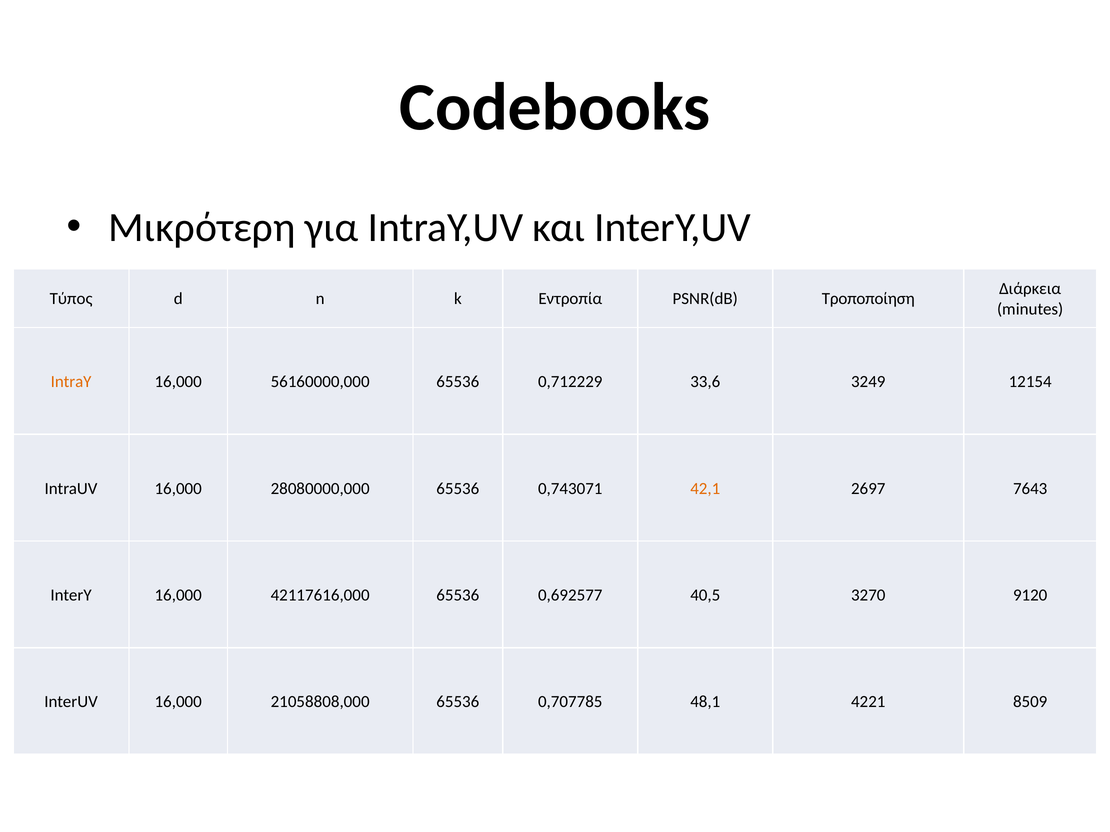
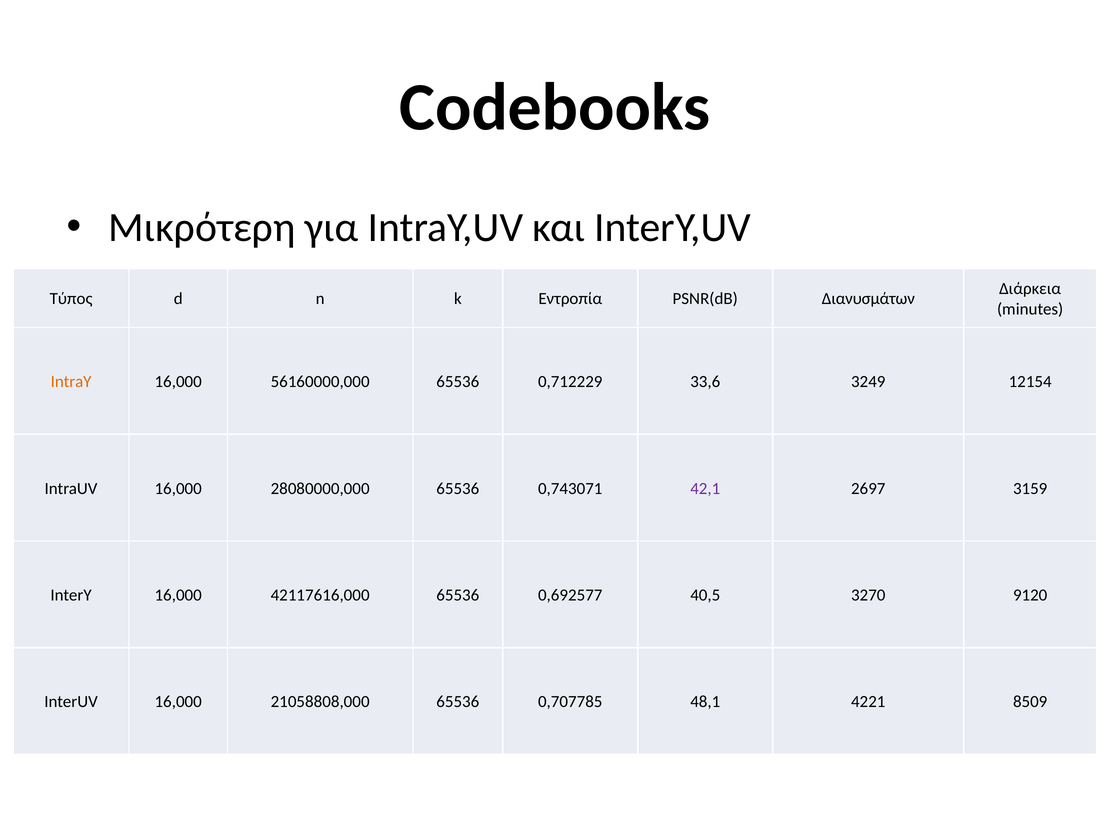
Τροποποίηση: Τροποποίηση -> Διανυσμάτων
42,1 colour: orange -> purple
7643: 7643 -> 3159
